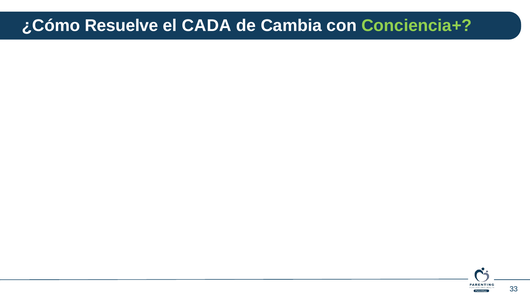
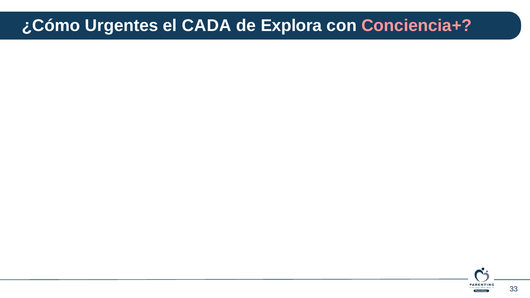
Resuelve: Resuelve -> Urgentes
Cambia: Cambia -> Explora
Conciencia+ colour: light green -> pink
